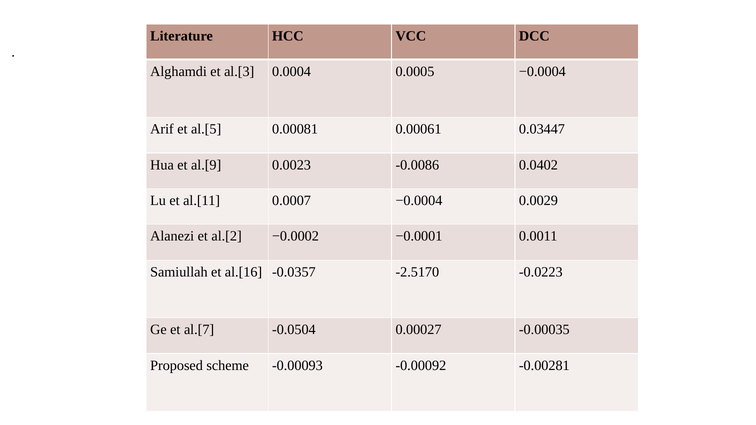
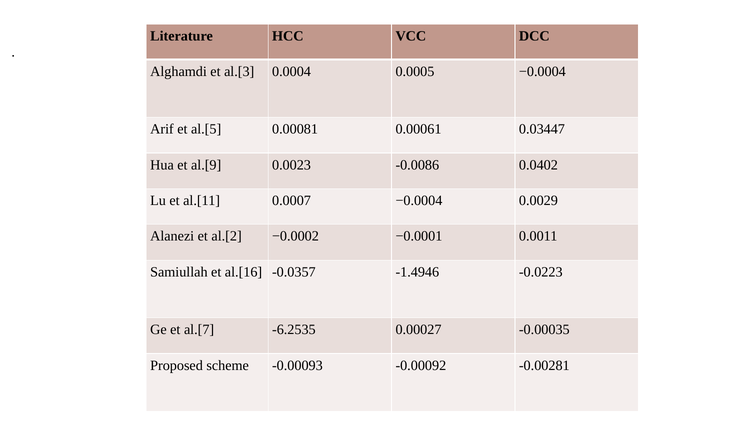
-2.5170: -2.5170 -> -1.4946
-0.0504: -0.0504 -> -6.2535
